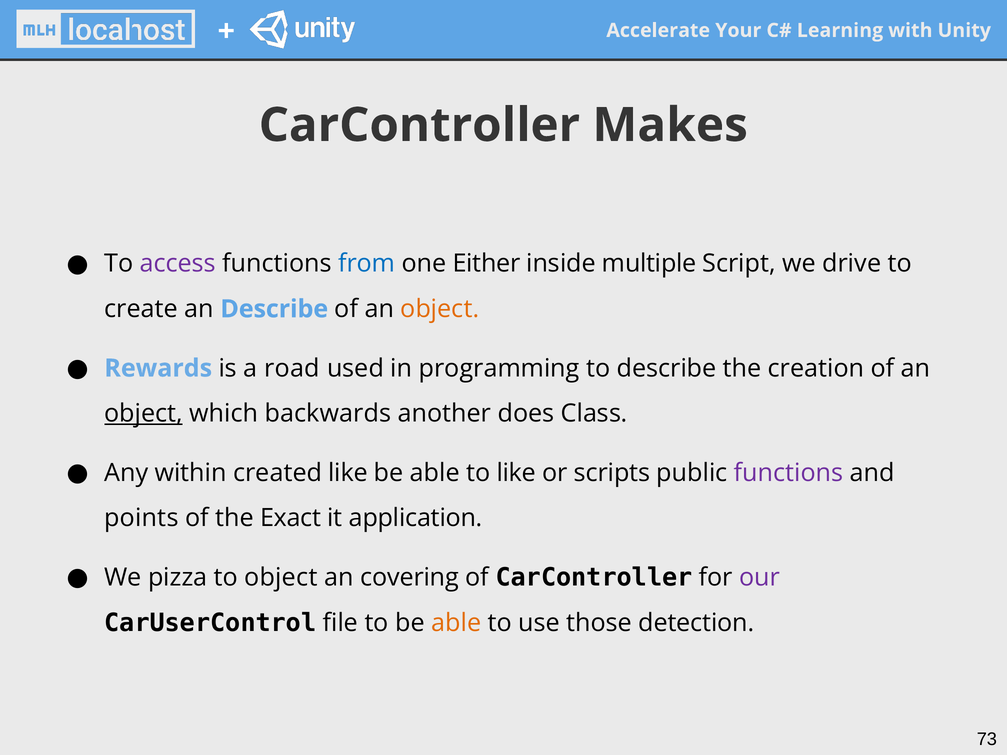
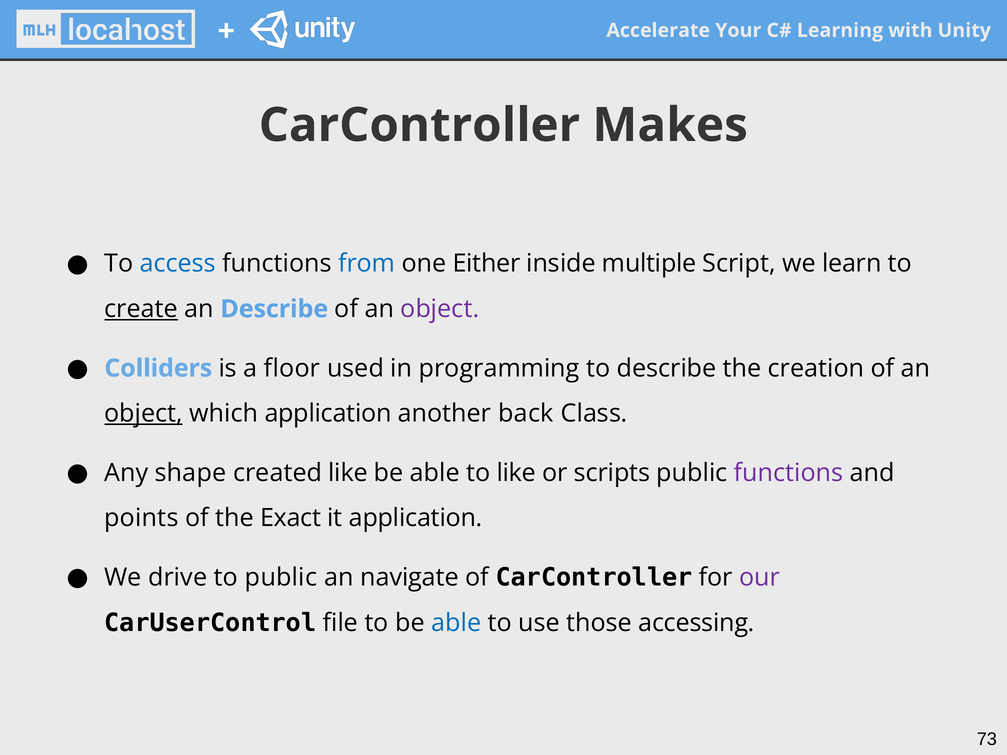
access colour: purple -> blue
drive: drive -> learn
create underline: none -> present
object at (440, 309) colour: orange -> purple
Rewards: Rewards -> Colliders
road: road -> floor
which backwards: backwards -> application
does: does -> back
within: within -> shape
pizza: pizza -> drive
to object: object -> public
covering: covering -> navigate
able at (456, 623) colour: orange -> blue
detection: detection -> accessing
